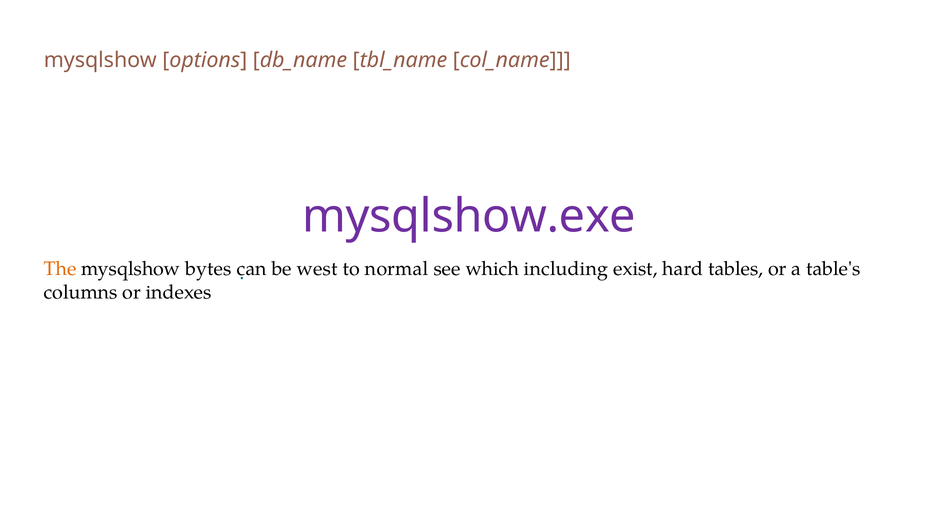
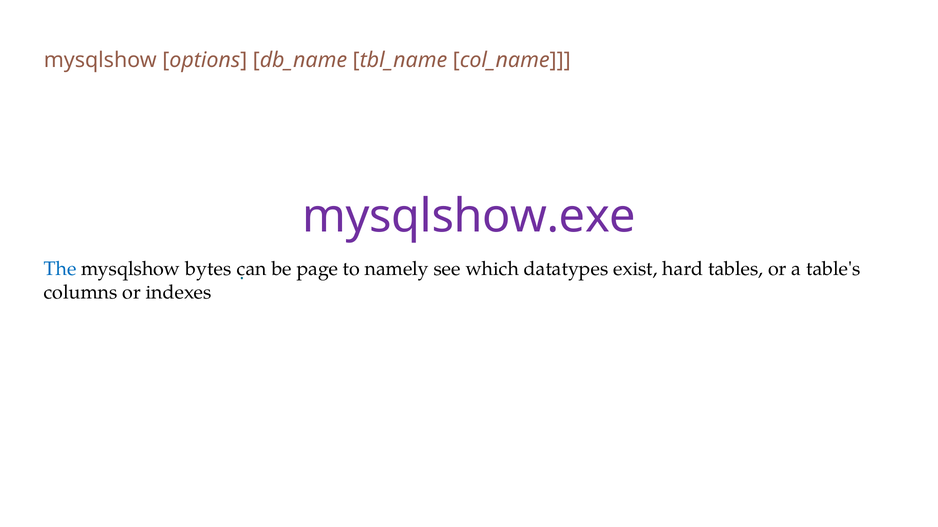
The colour: orange -> blue
west: west -> page
normal: normal -> namely
including: including -> datatypes
